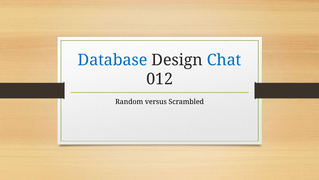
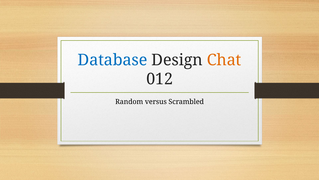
Chat colour: blue -> orange
